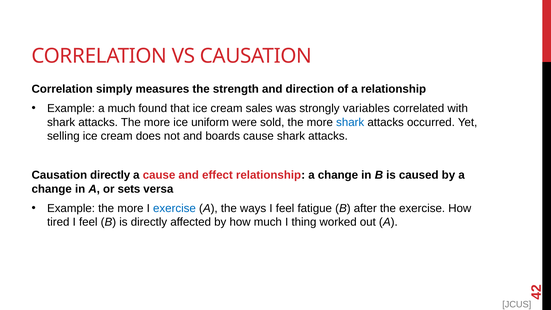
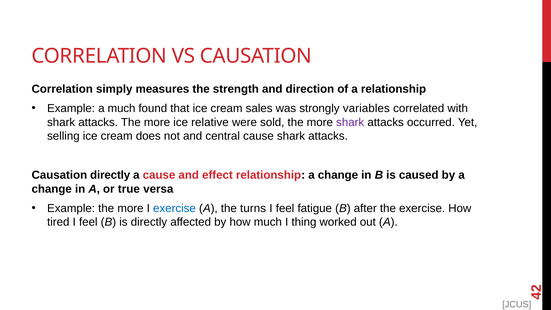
uniform: uniform -> relative
shark at (350, 122) colour: blue -> purple
boards: boards -> central
sets: sets -> true
ways: ways -> turns
